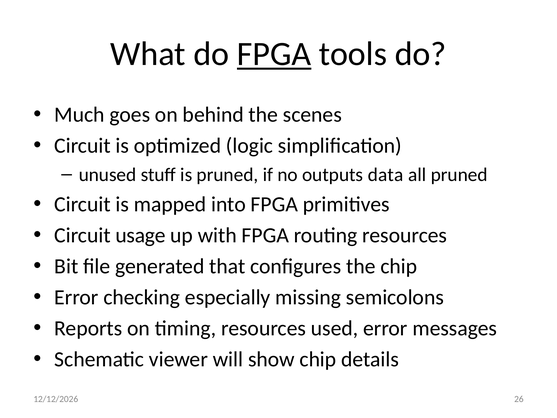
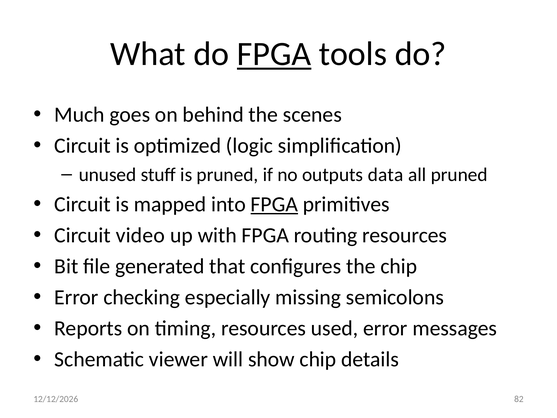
FPGA at (274, 204) underline: none -> present
usage: usage -> video
26: 26 -> 82
